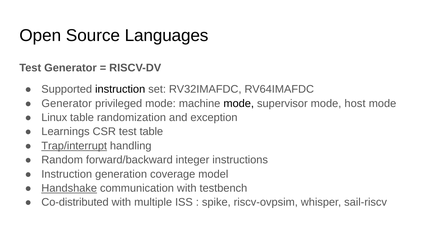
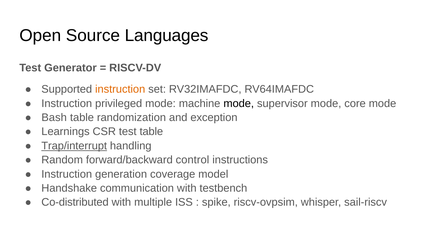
instruction at (120, 90) colour: black -> orange
Generator at (67, 104): Generator -> Instruction
host: host -> core
Linux: Linux -> Bash
integer: integer -> control
Handshake underline: present -> none
